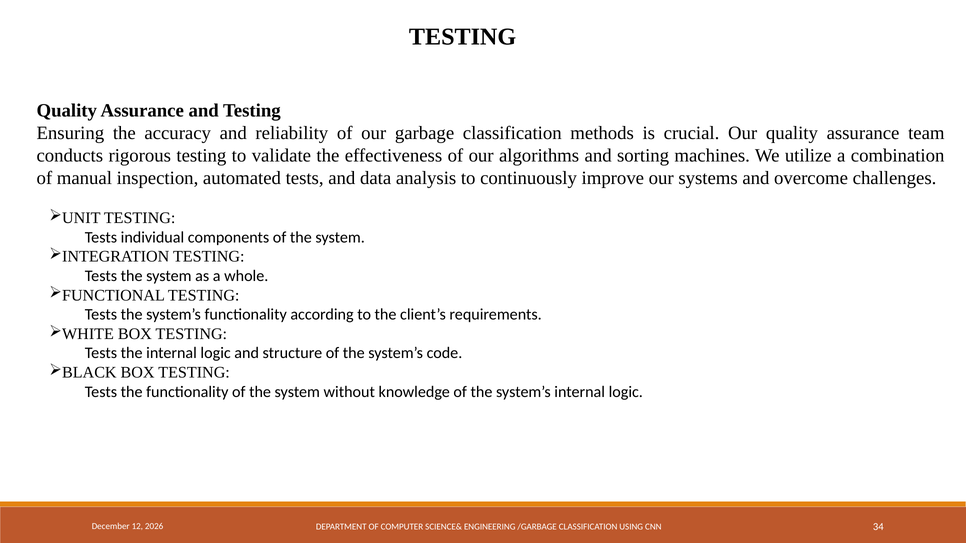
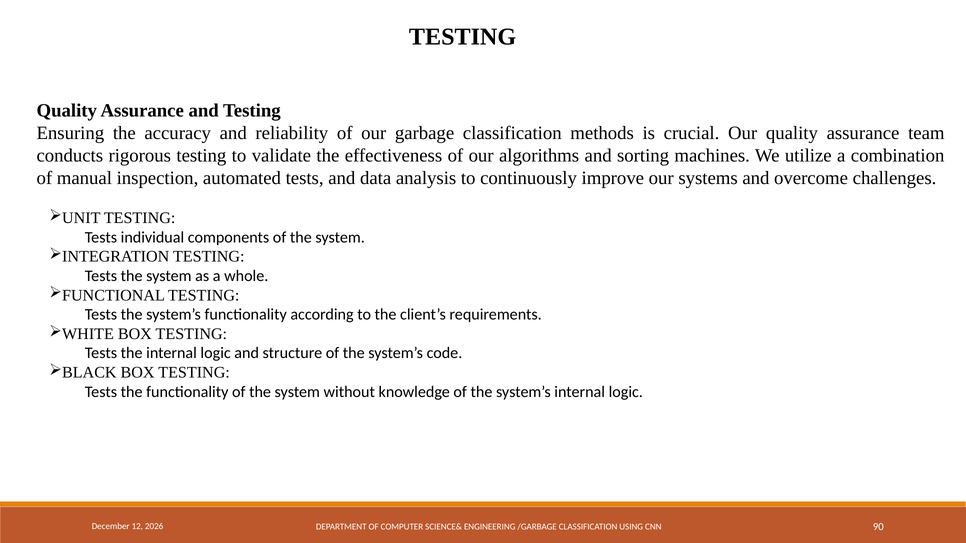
34: 34 -> 90
